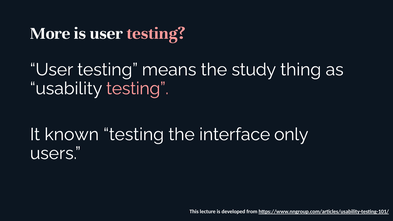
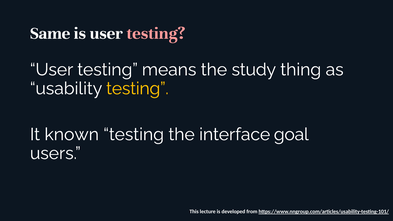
More: More -> Same
testing at (137, 89) colour: pink -> yellow
only: only -> goal
